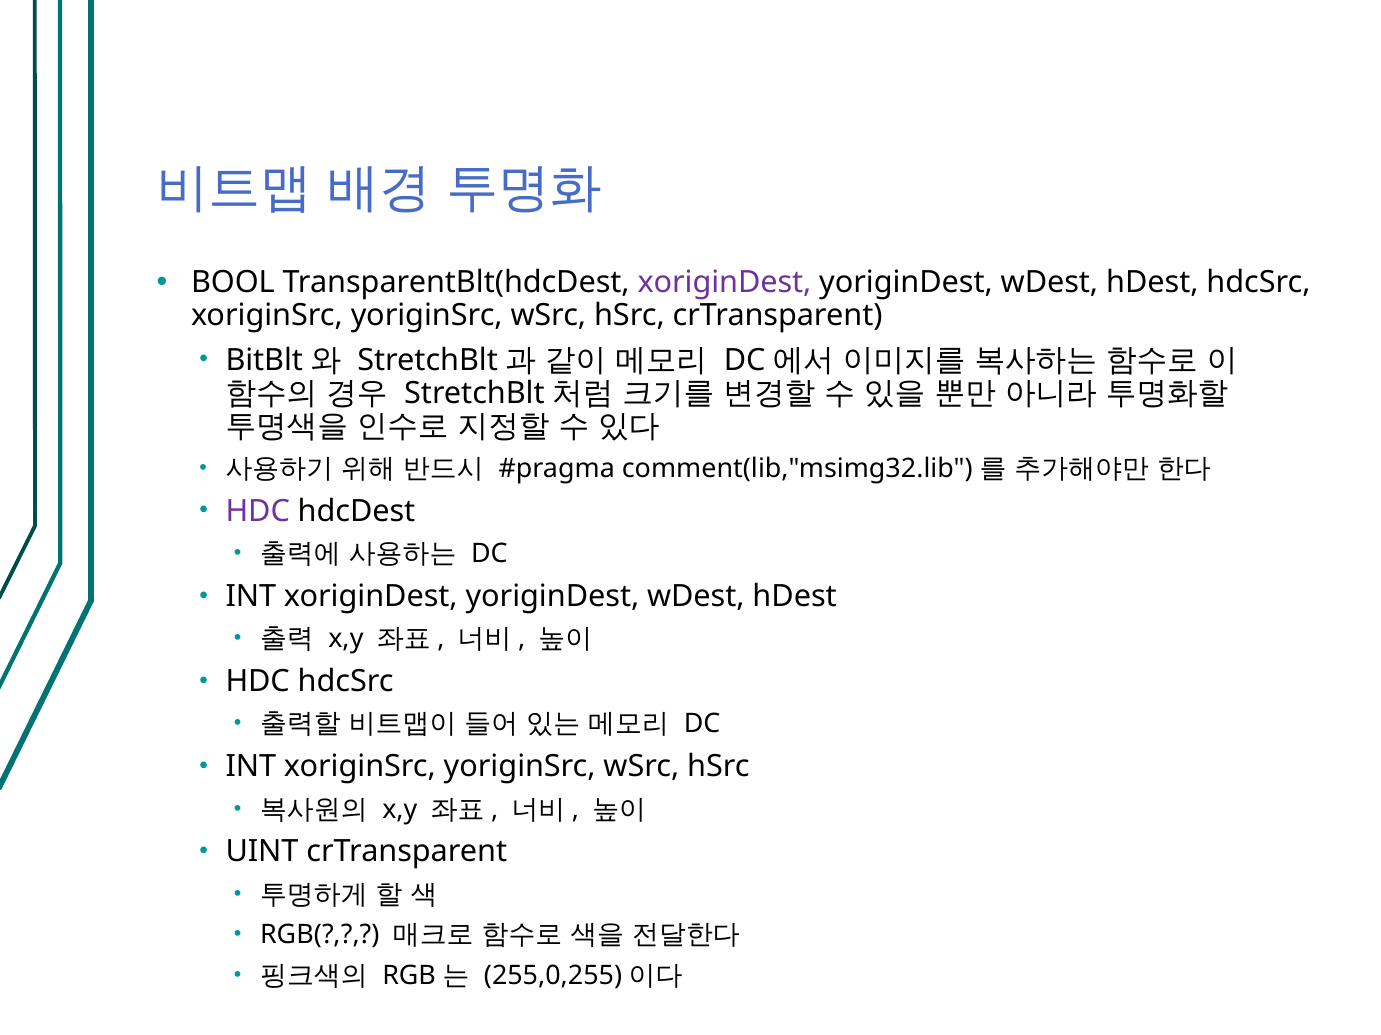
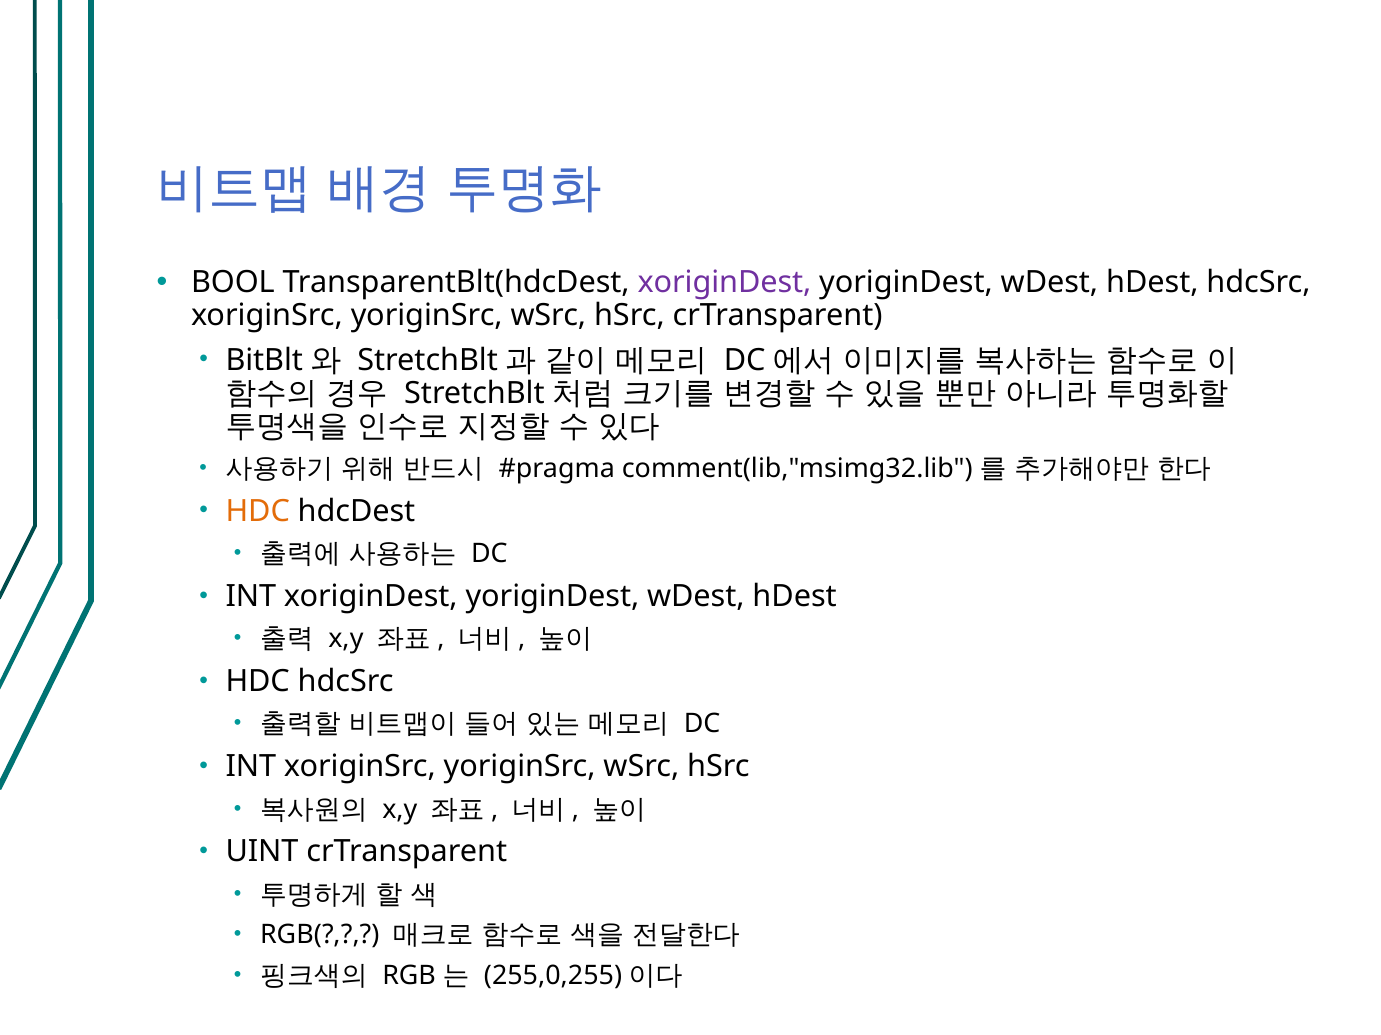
HDC at (258, 512) colour: purple -> orange
